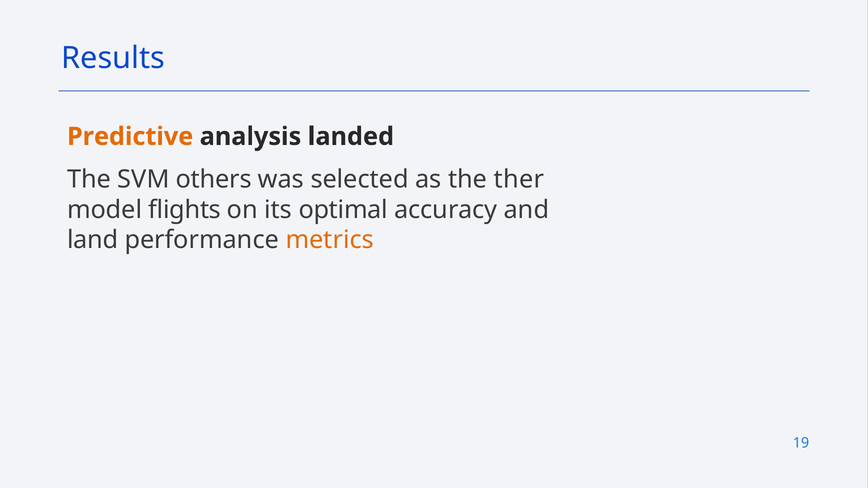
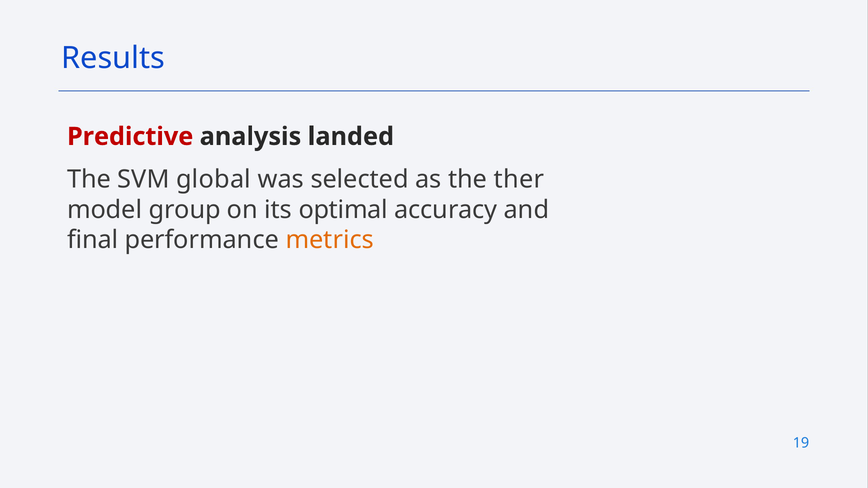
Predictive colour: orange -> red
others: others -> global
flights: flights -> group
land: land -> final
